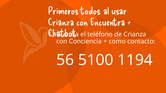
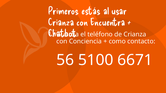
todos: todos -> estás
1194: 1194 -> 6671
